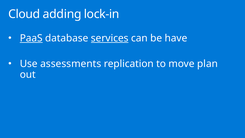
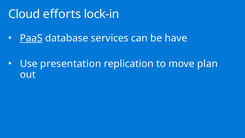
adding: adding -> efforts
services underline: present -> none
assessments: assessments -> presentation
